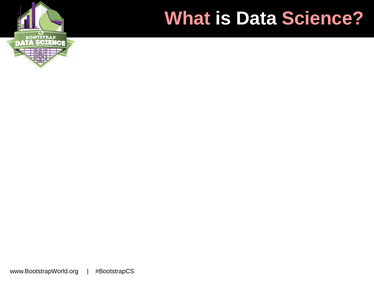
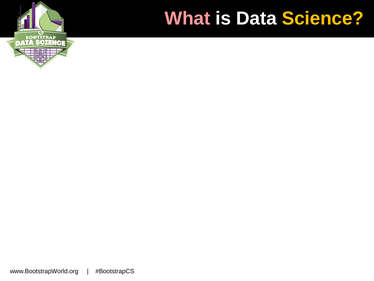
Science colour: pink -> yellow
